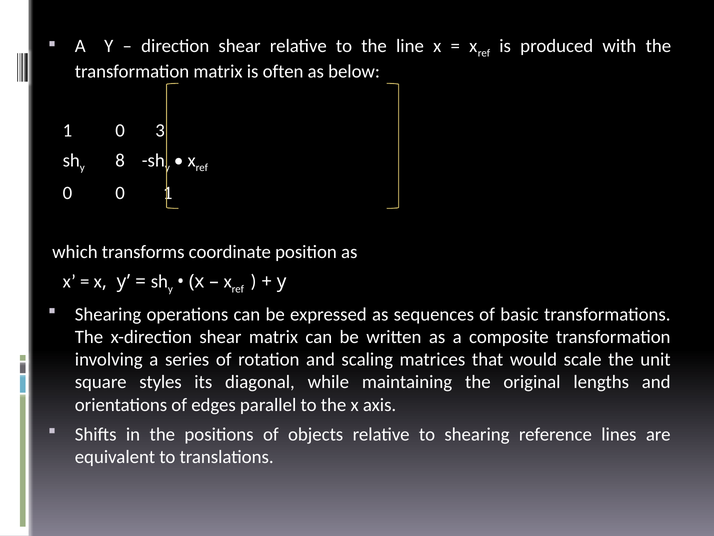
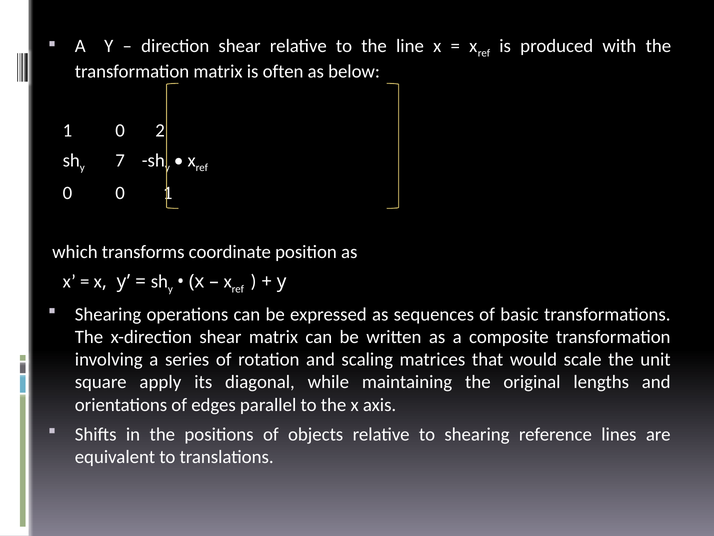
3: 3 -> 2
8: 8 -> 7
styles: styles -> apply
